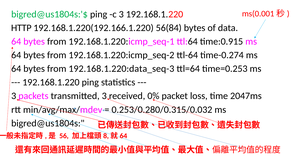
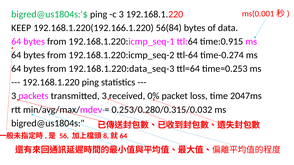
HTTP: HTTP -> KEEP
